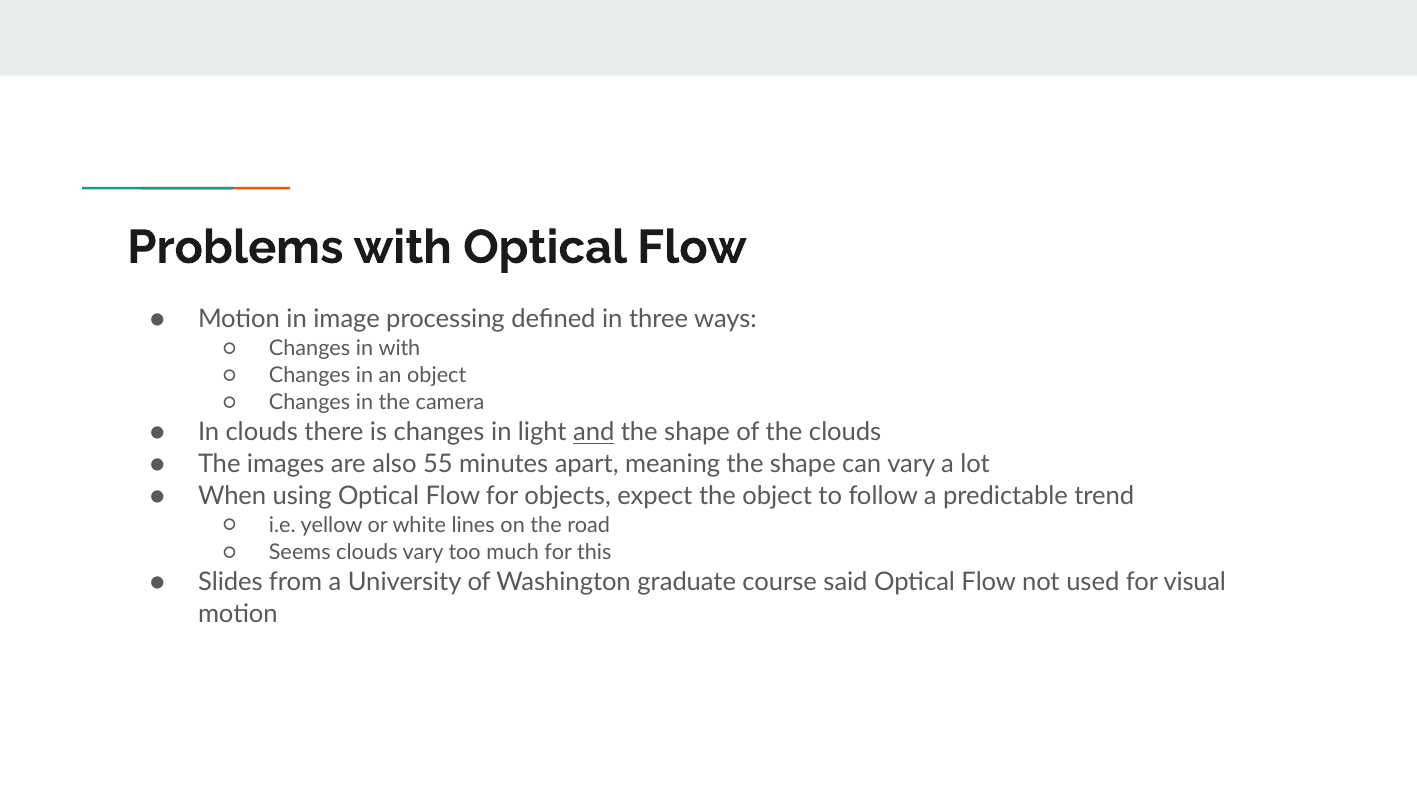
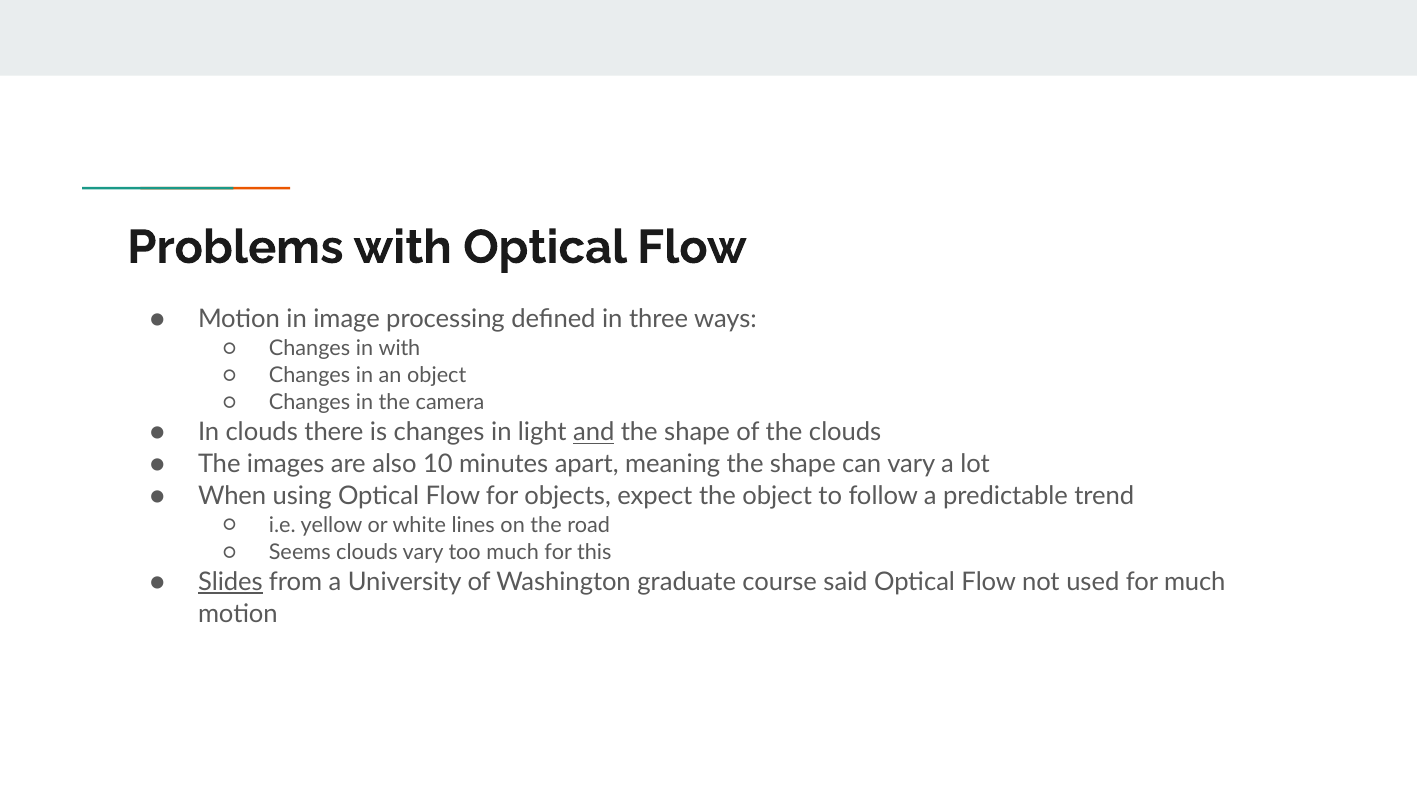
55: 55 -> 10
Slides underline: none -> present
for visual: visual -> much
